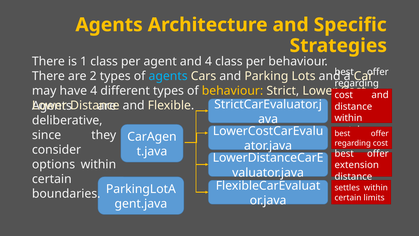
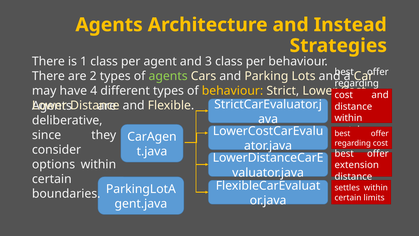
Specific: Specific -> Instead
and 4: 4 -> 3
agents at (168, 76) colour: light blue -> light green
